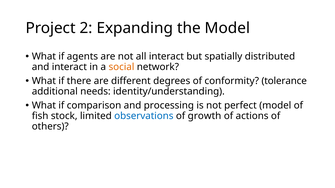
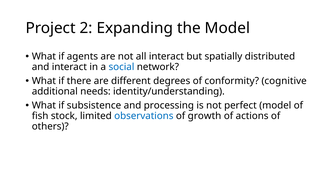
social colour: orange -> blue
tolerance: tolerance -> cognitive
comparison: comparison -> subsistence
